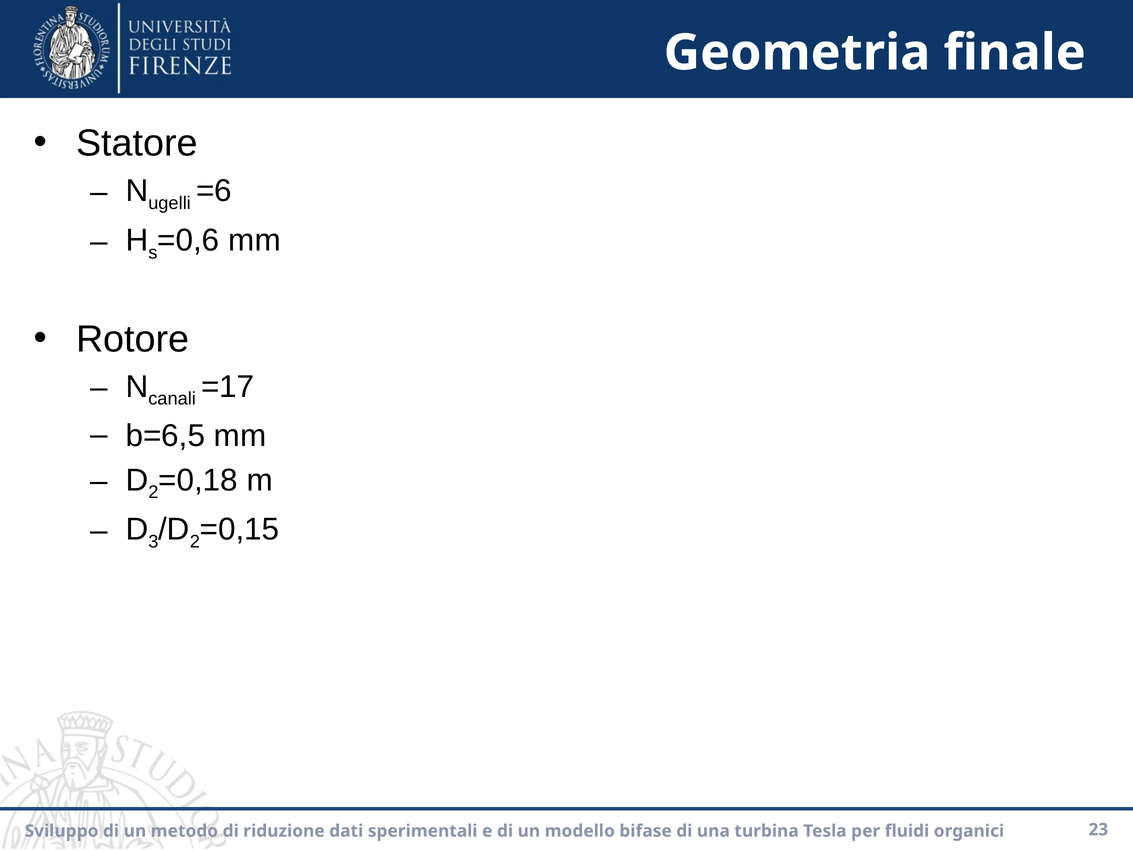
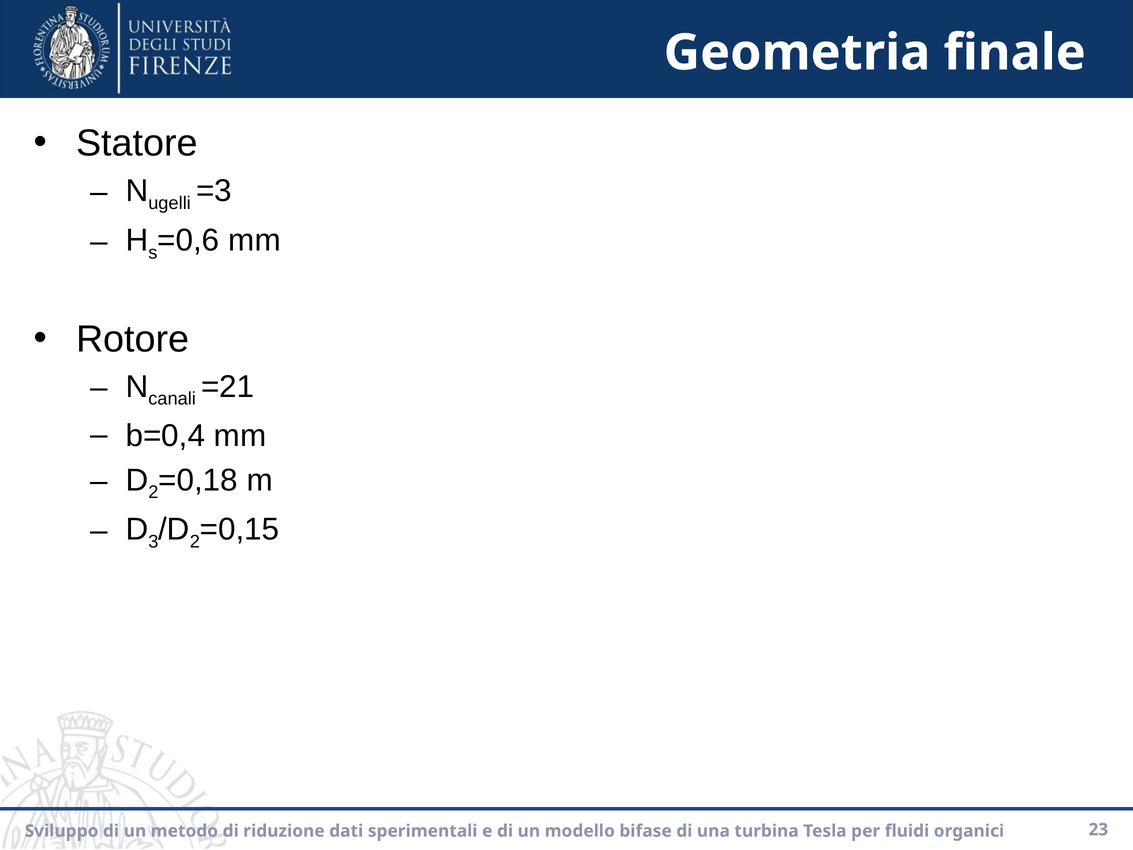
=6: =6 -> =3
=17: =17 -> =21
b=6,5: b=6,5 -> b=0,4
